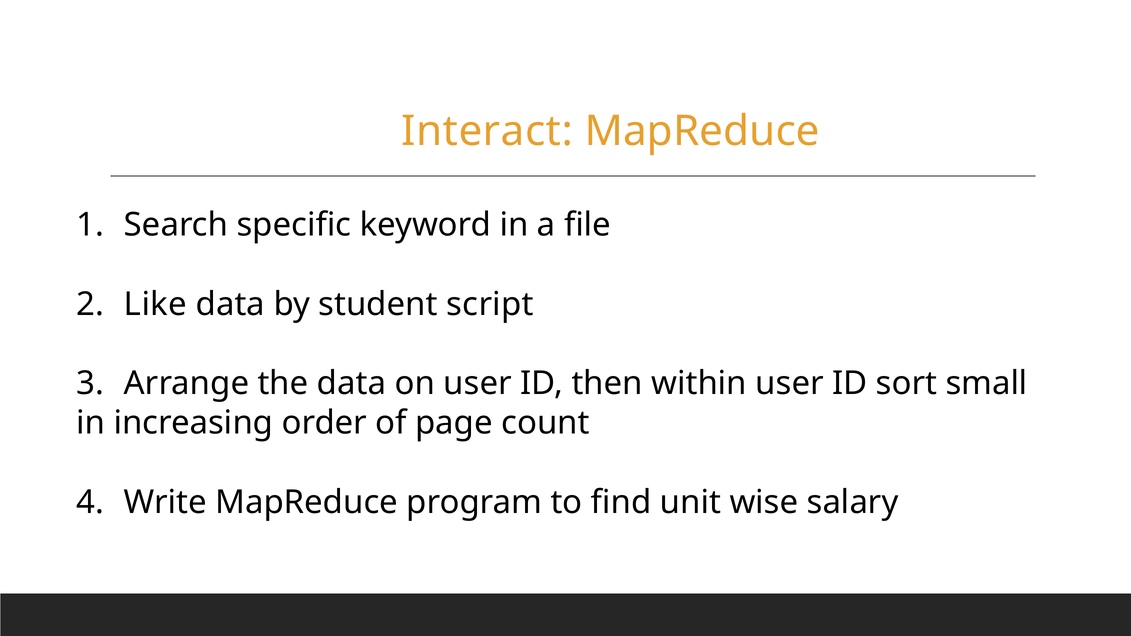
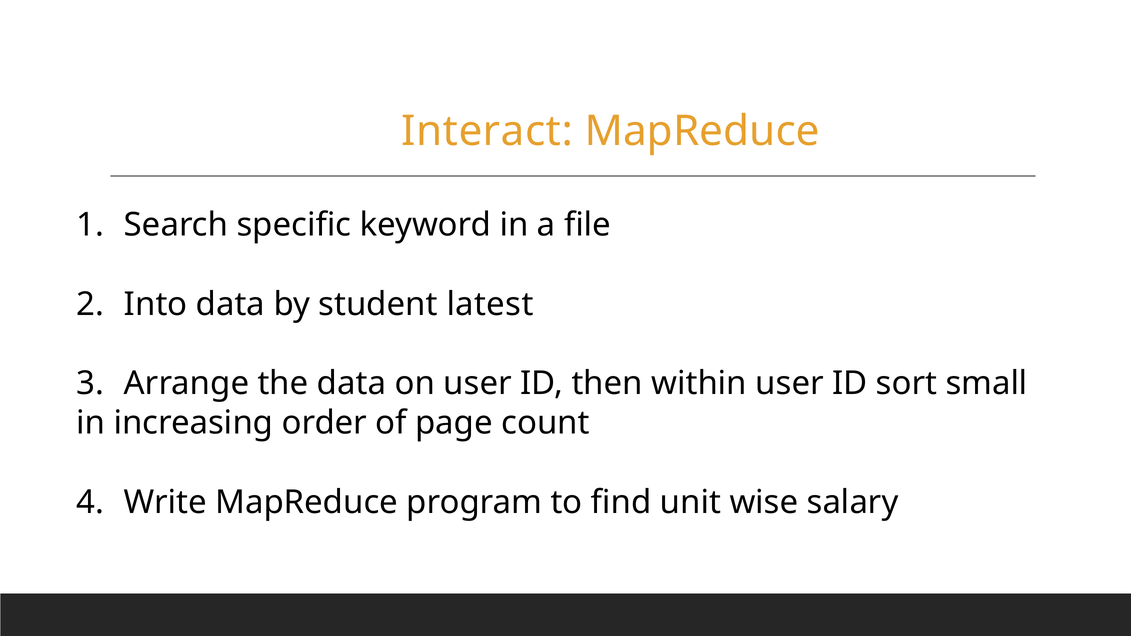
Like: Like -> Into
script: script -> latest
